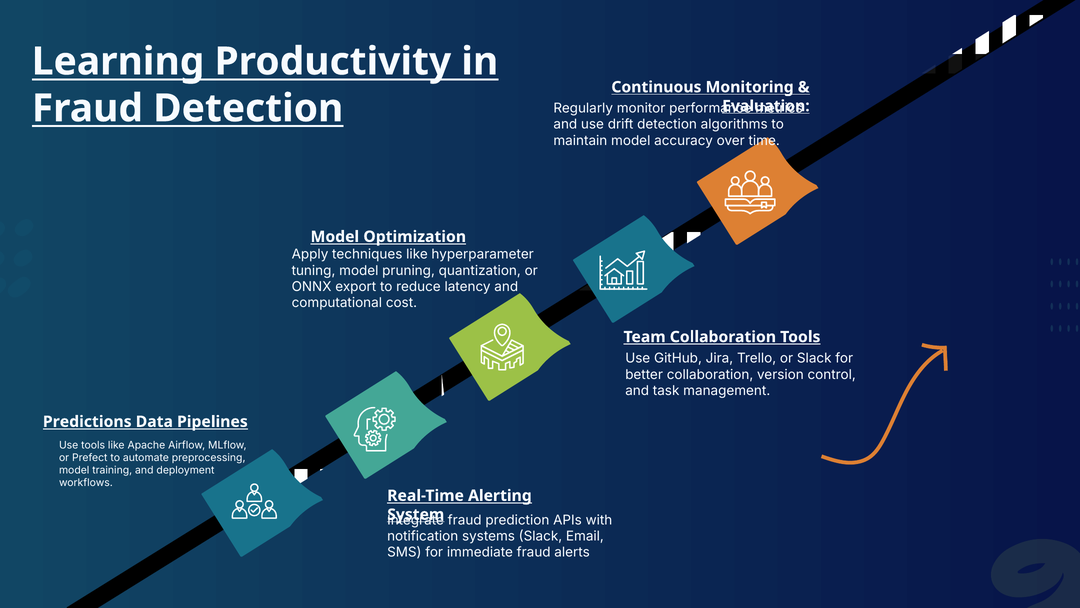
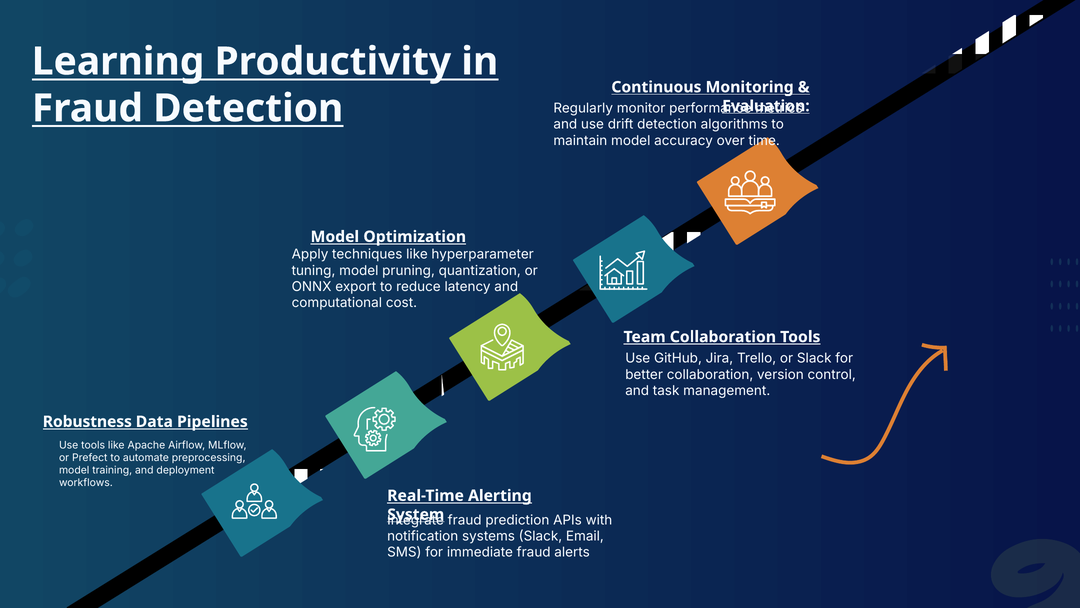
Predictions: Predictions -> Robustness
